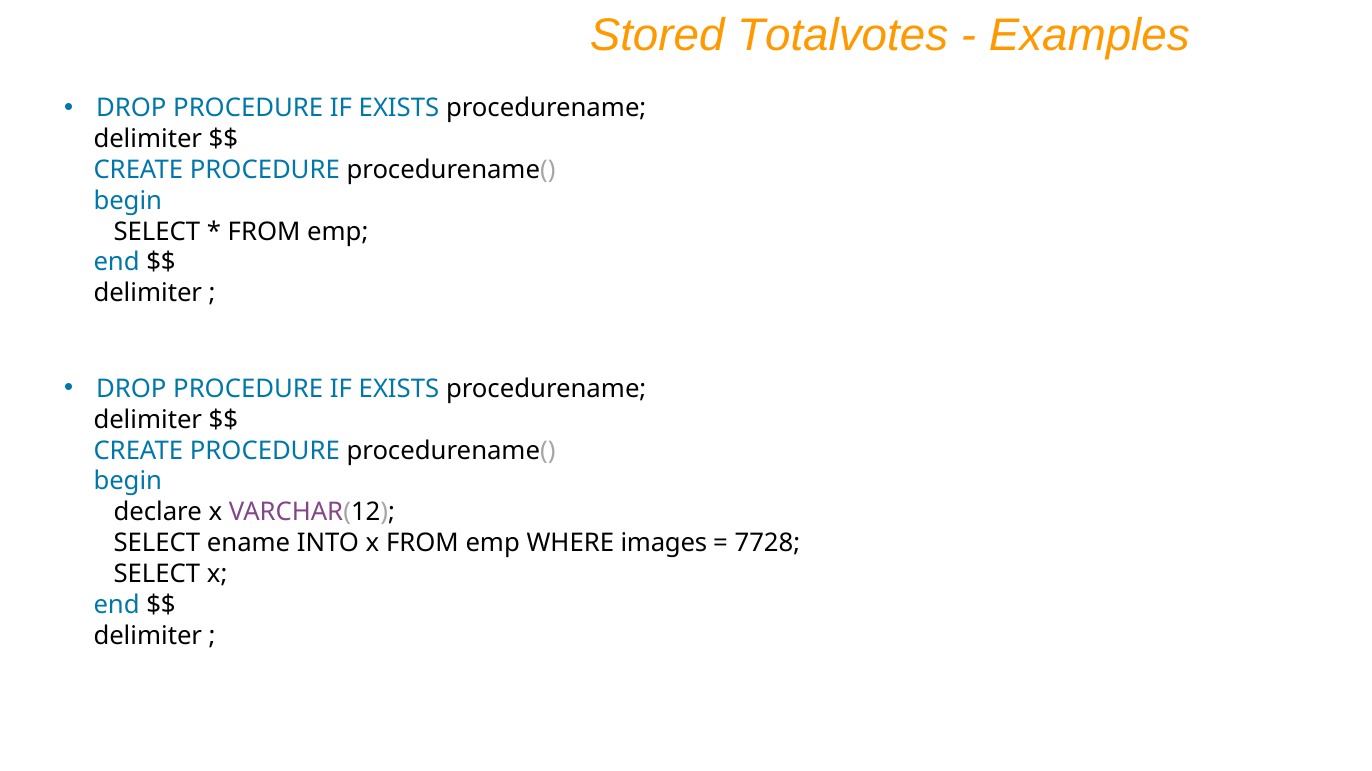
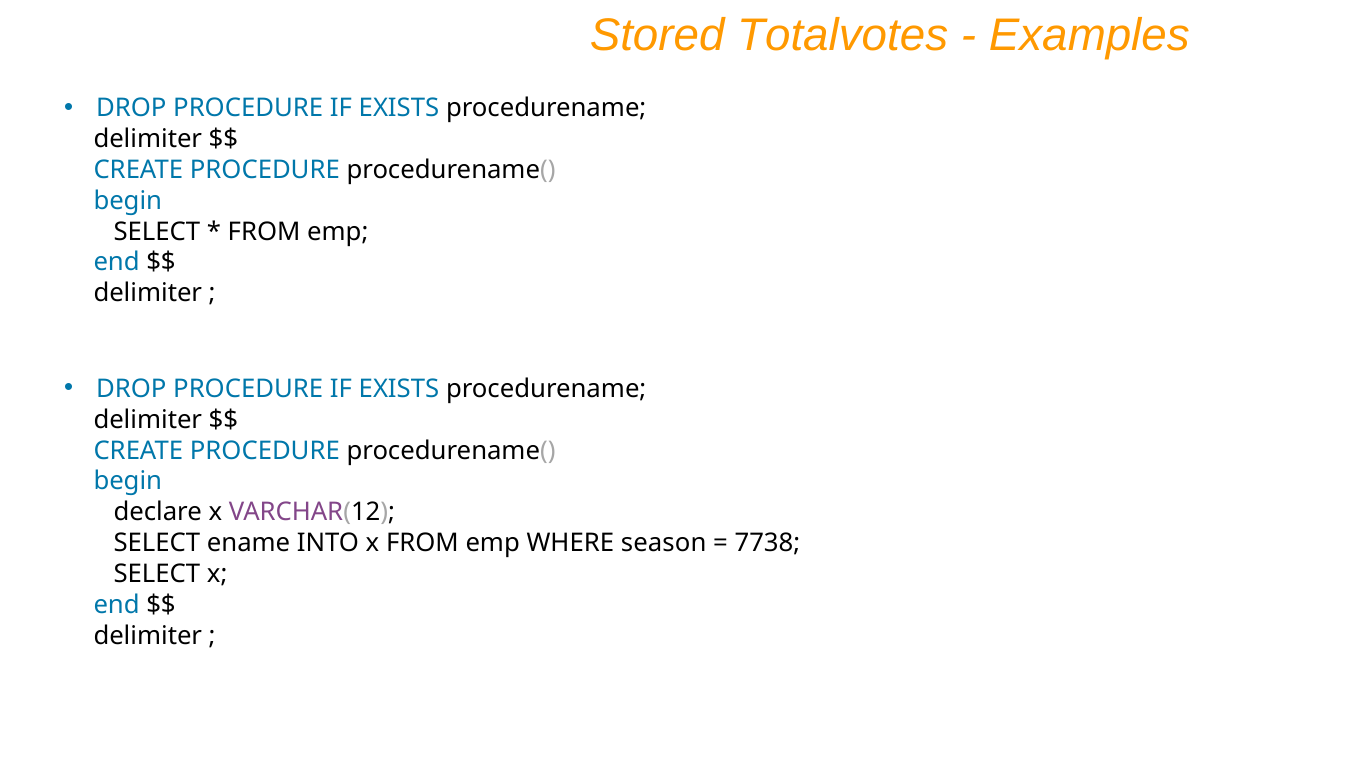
images: images -> season
7728: 7728 -> 7738
